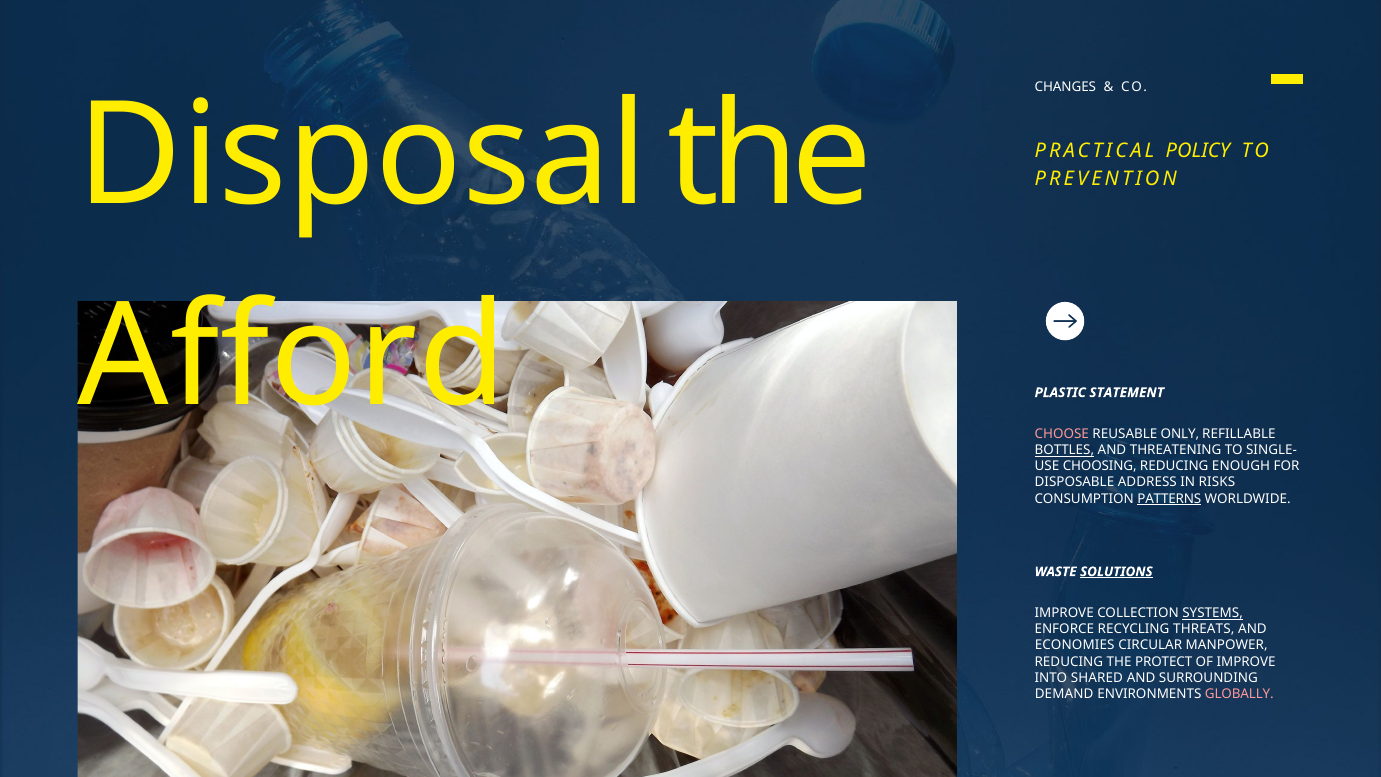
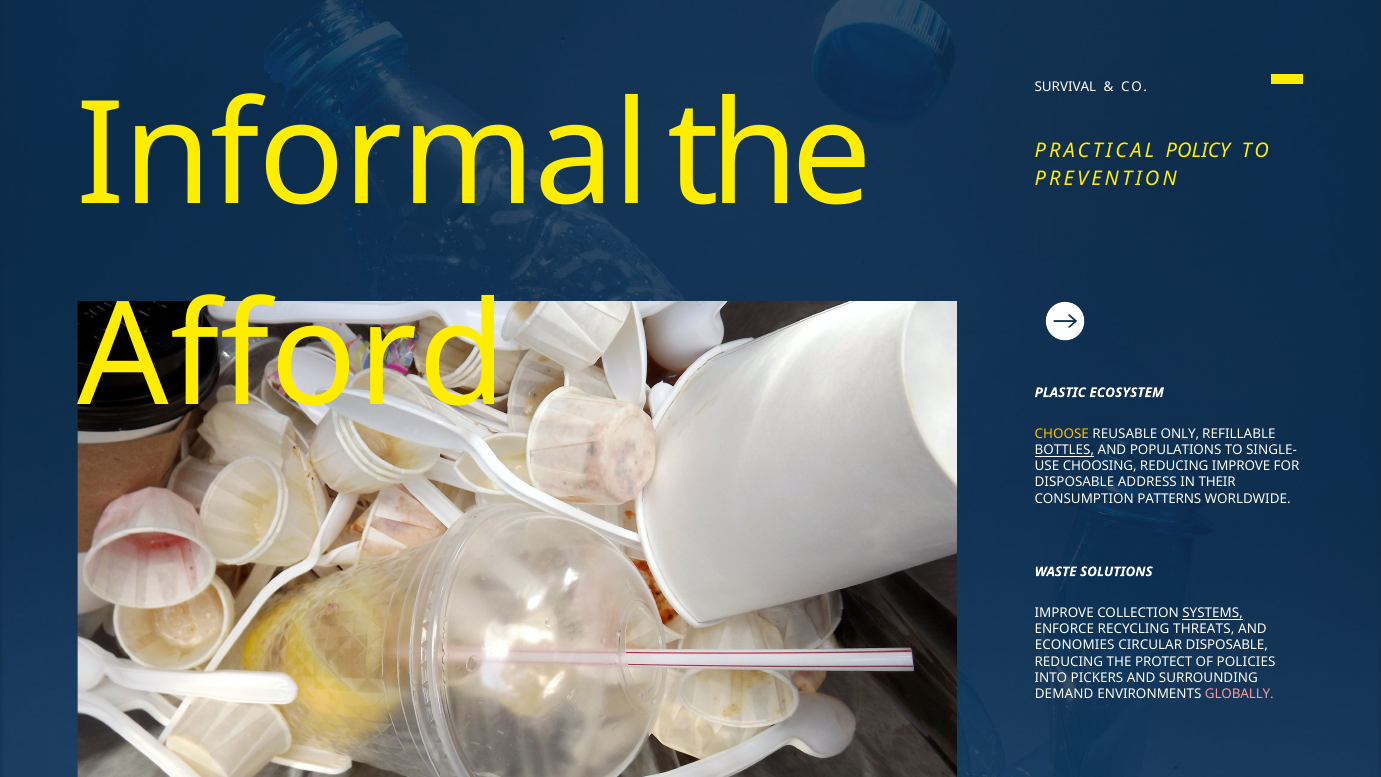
CHANGES: CHANGES -> SURVIVAL
Disposal: Disposal -> Informal
STATEMENT: STATEMENT -> ECOSYSTEM
CHOOSE colour: pink -> yellow
THREATENING: THREATENING -> POPULATIONS
REDUCING ENOUGH: ENOUGH -> IMPROVE
RISKS: RISKS -> THEIR
PATTERNS underline: present -> none
SOLUTIONS underline: present -> none
CIRCULAR MANPOWER: MANPOWER -> DISPOSABLE
OF IMPROVE: IMPROVE -> POLICIES
SHARED: SHARED -> PICKERS
